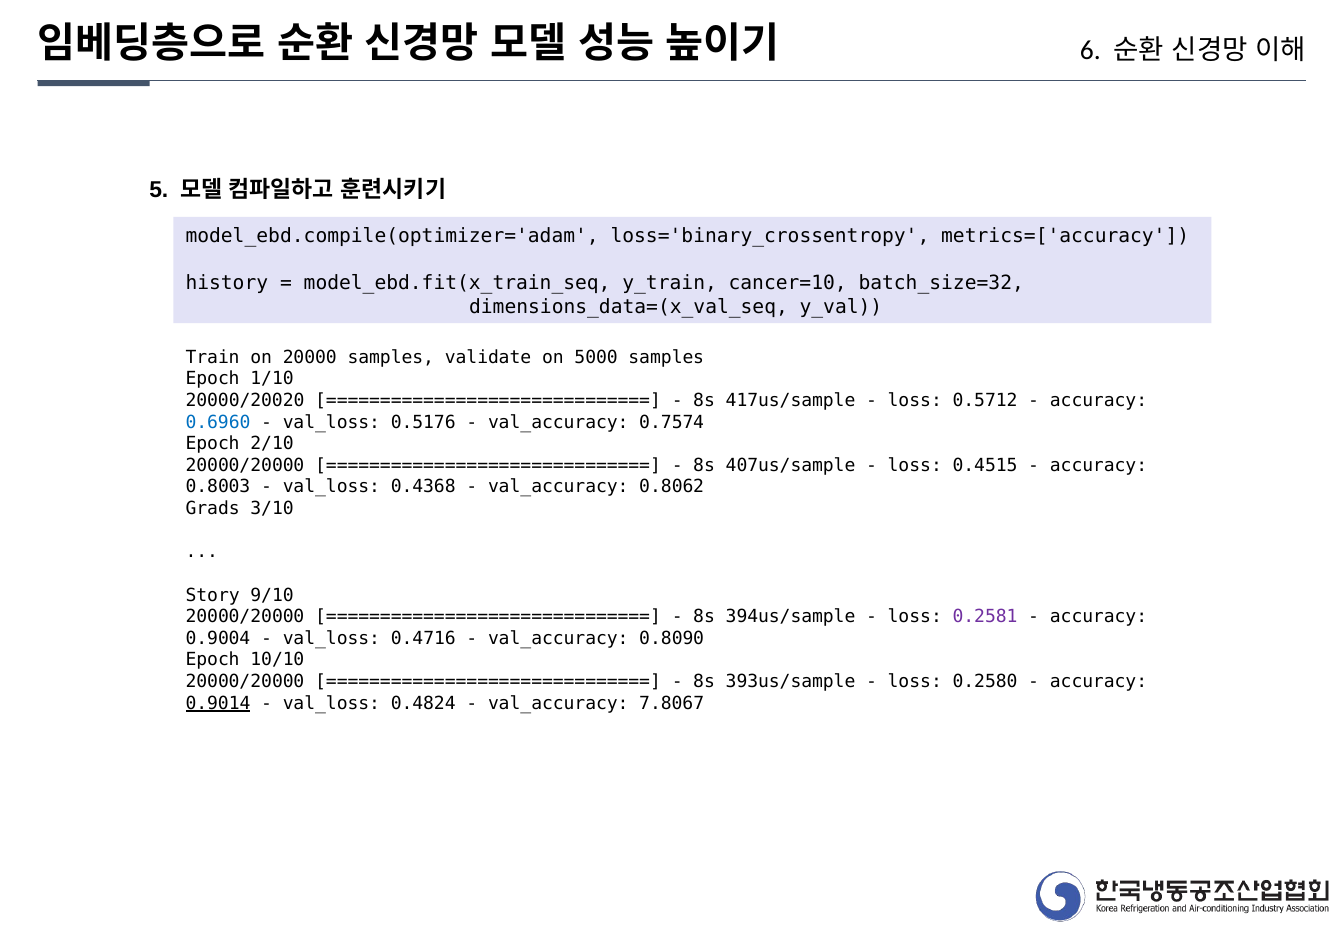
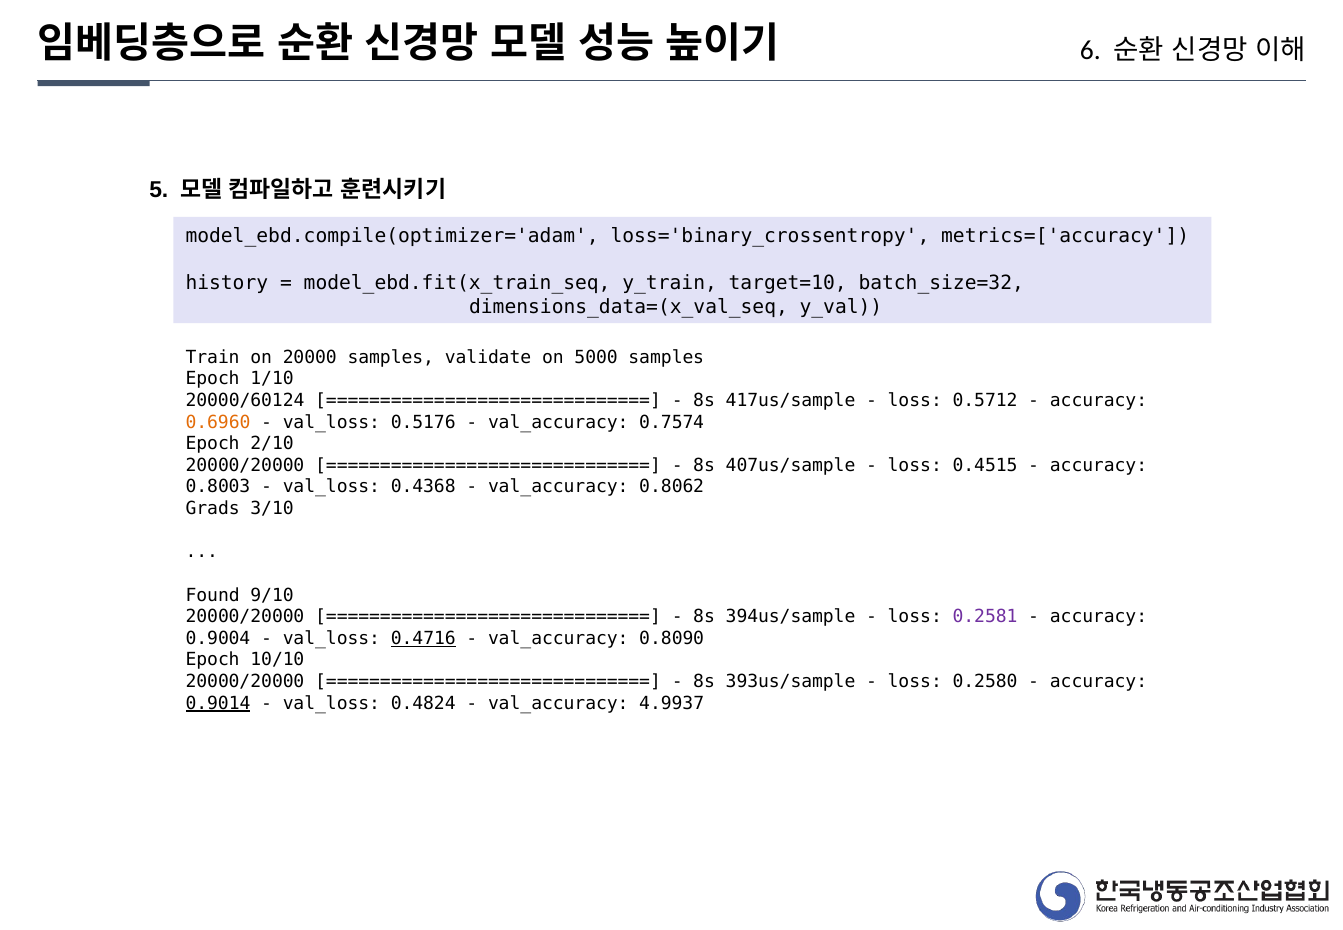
cancer=10: cancer=10 -> target=10
20000/20020: 20000/20020 -> 20000/60124
0.6960 colour: blue -> orange
Story: Story -> Found
0.4716 underline: none -> present
7.8067: 7.8067 -> 4.9937
